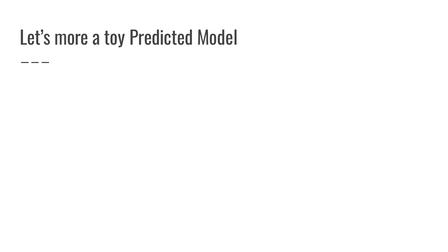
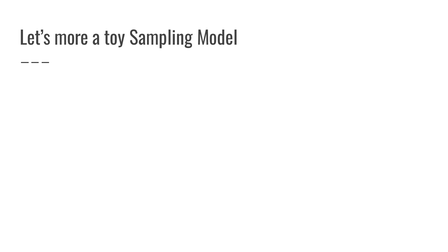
Predicted: Predicted -> Sampling
